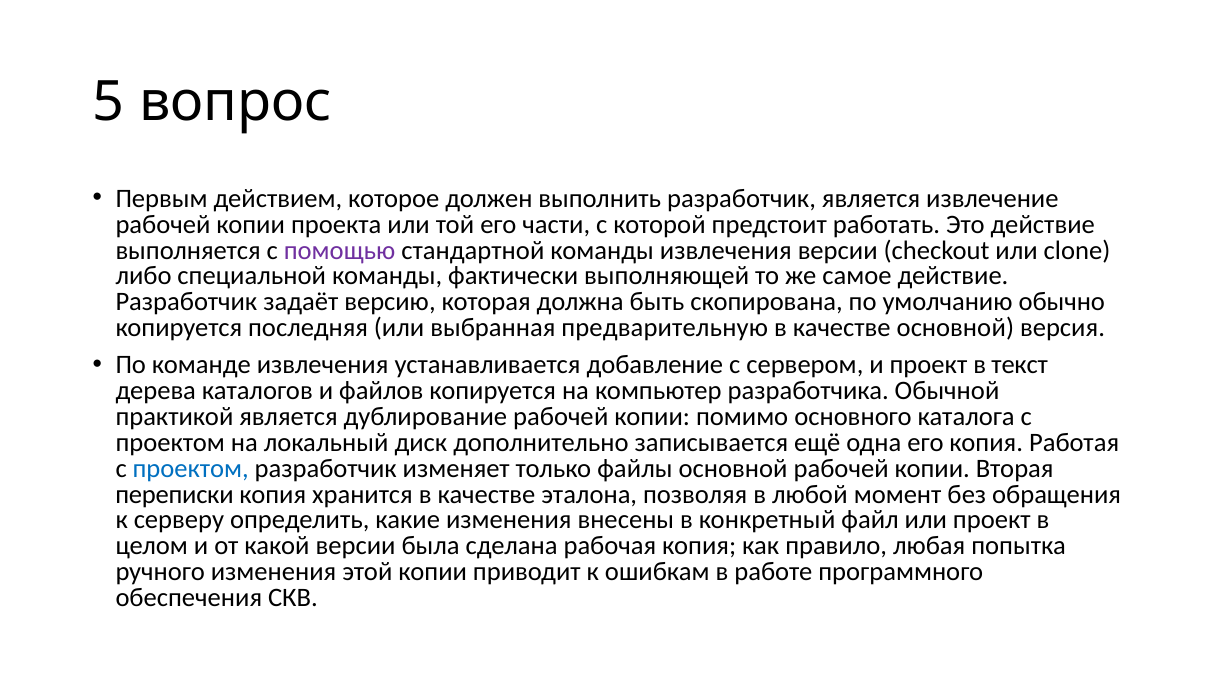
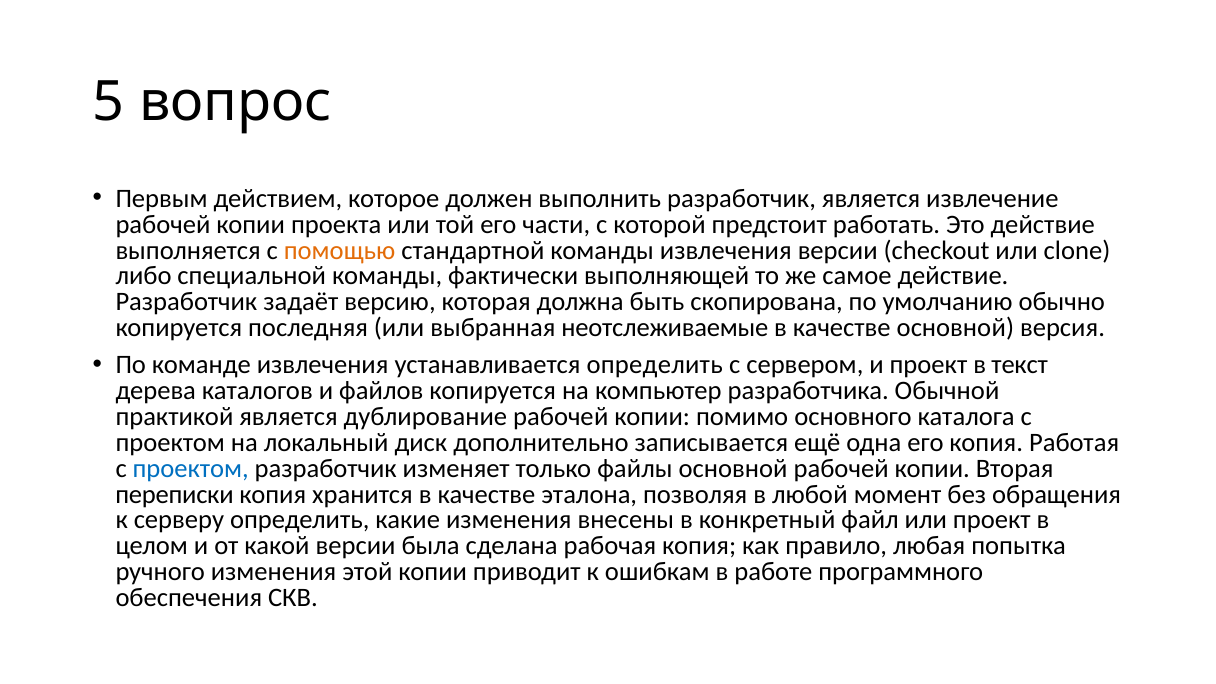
помощью colour: purple -> orange
предварительную: предварительную -> неотслеживаемые
устанавливается добавление: добавление -> определить
